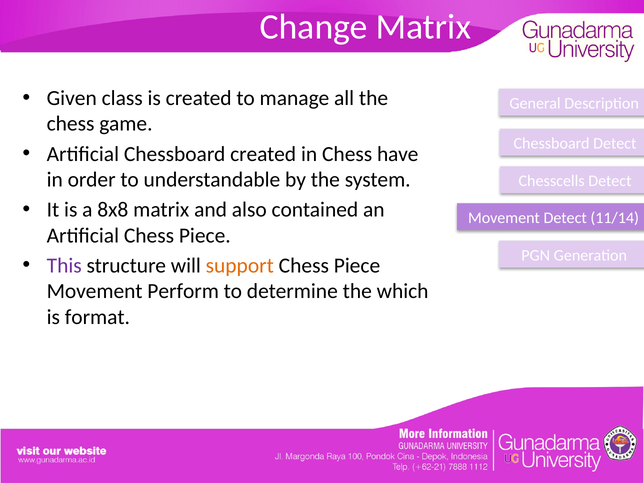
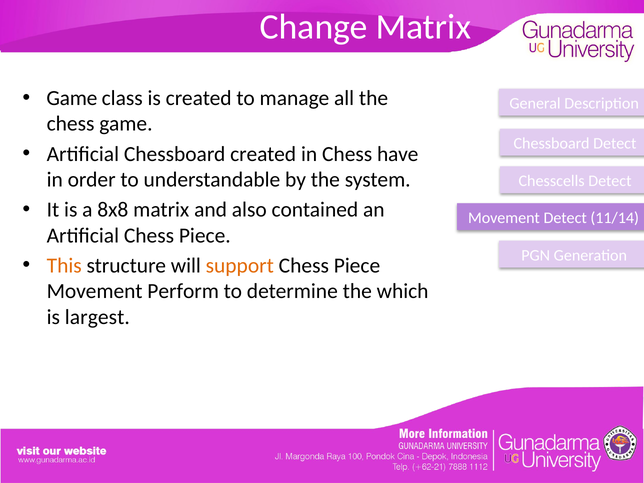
Given at (72, 98): Given -> Game
This colour: purple -> orange
format: format -> largest
